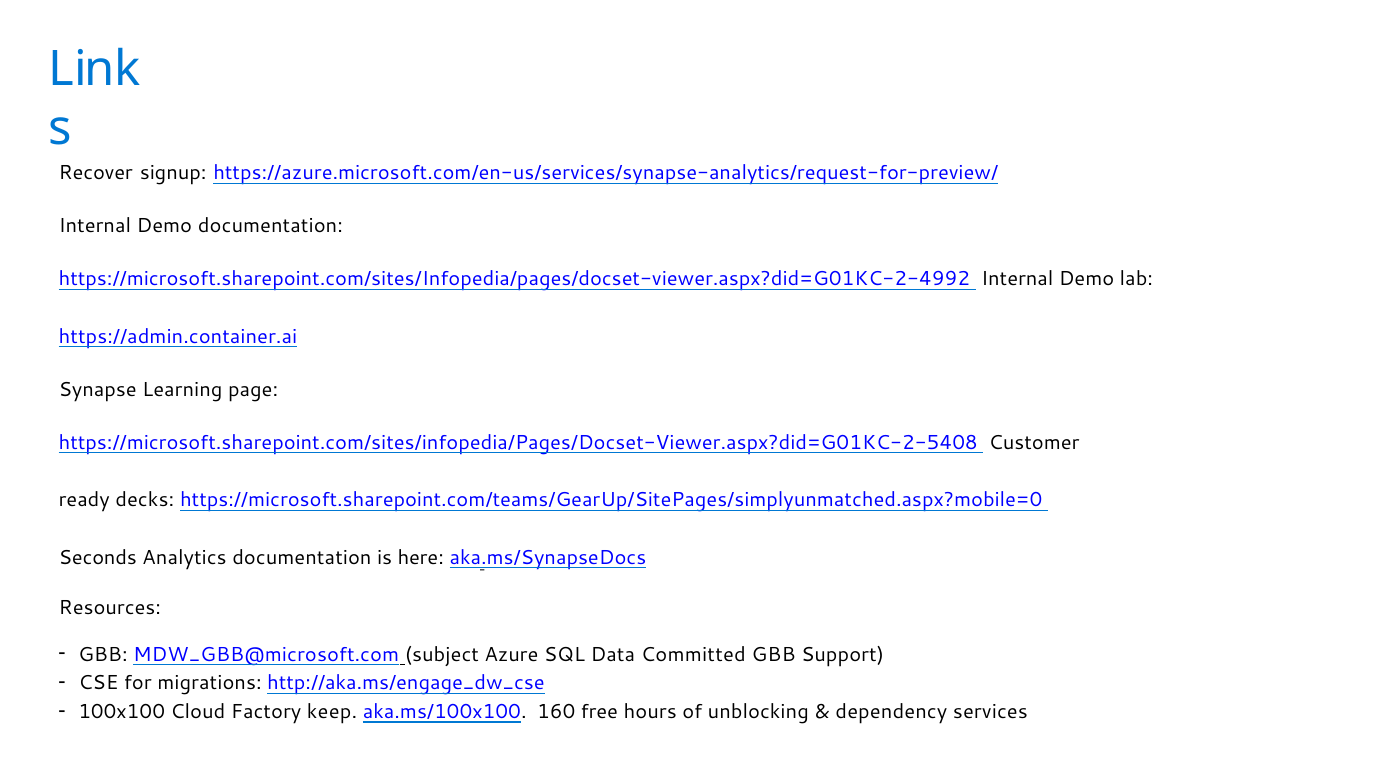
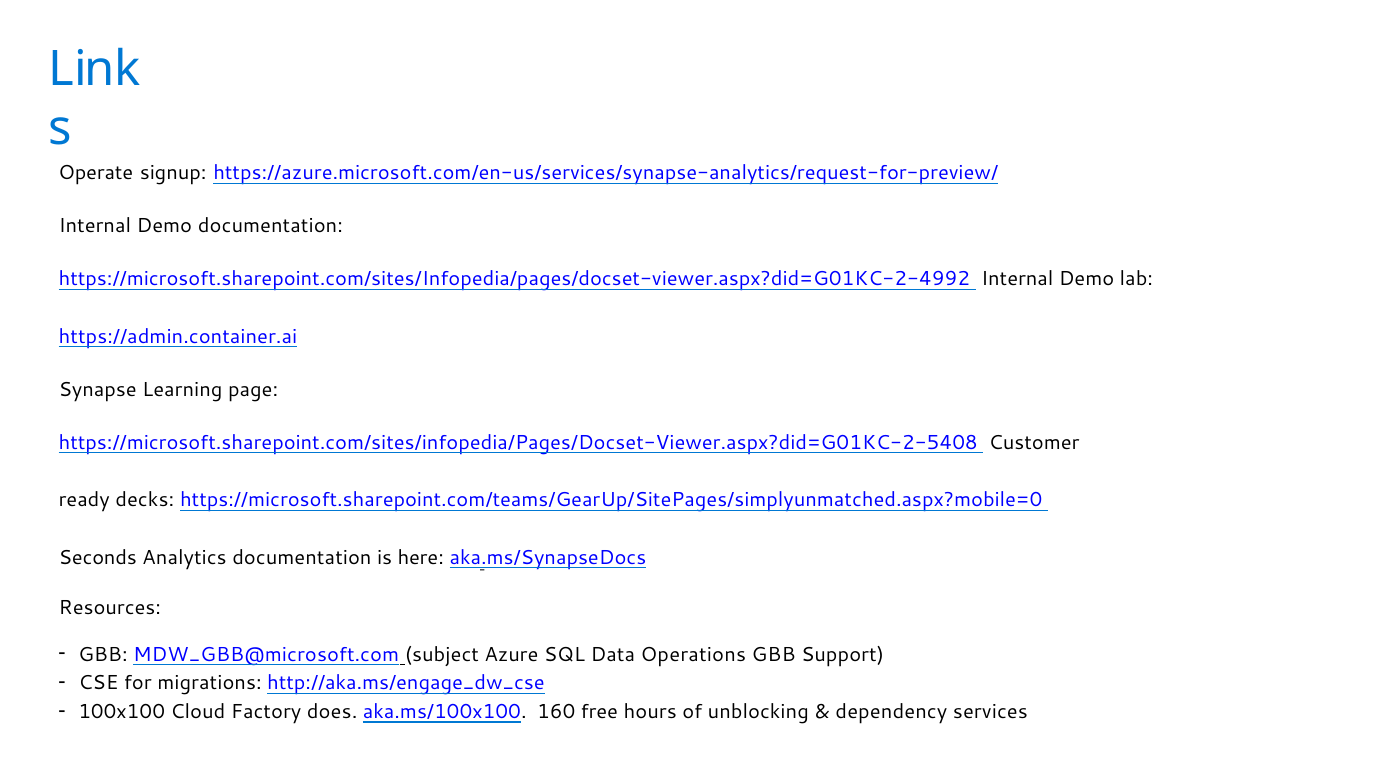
Recover: Recover -> Operate
Committed: Committed -> Operations
keep: keep -> does
